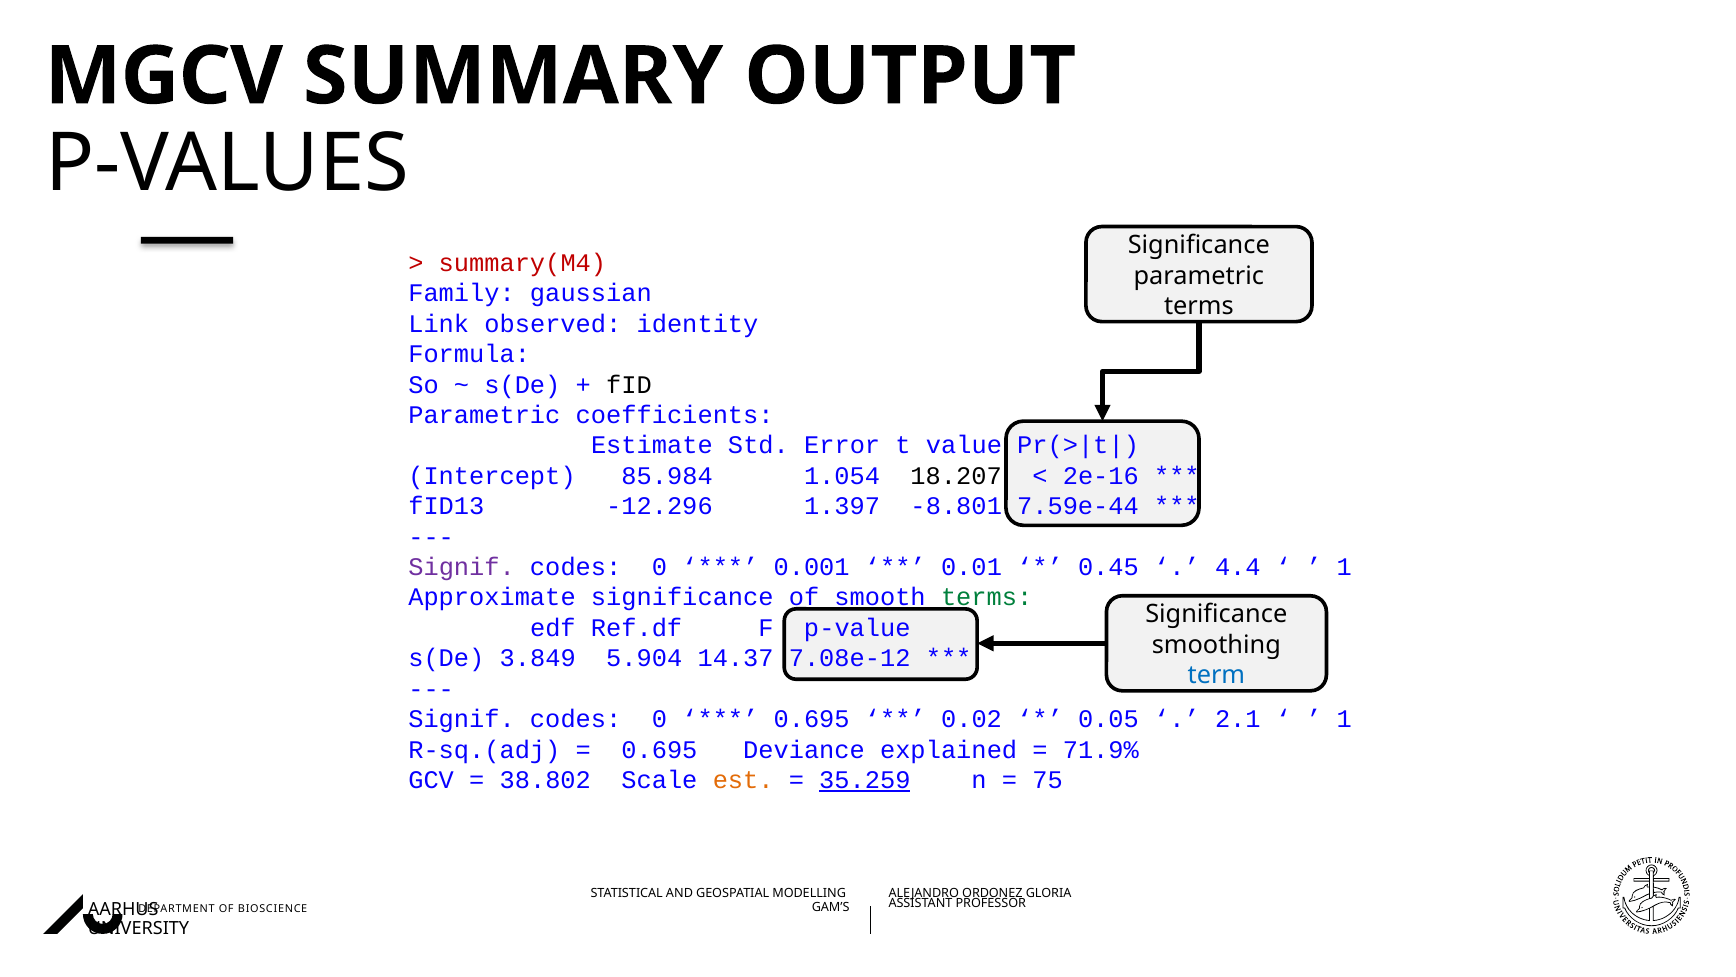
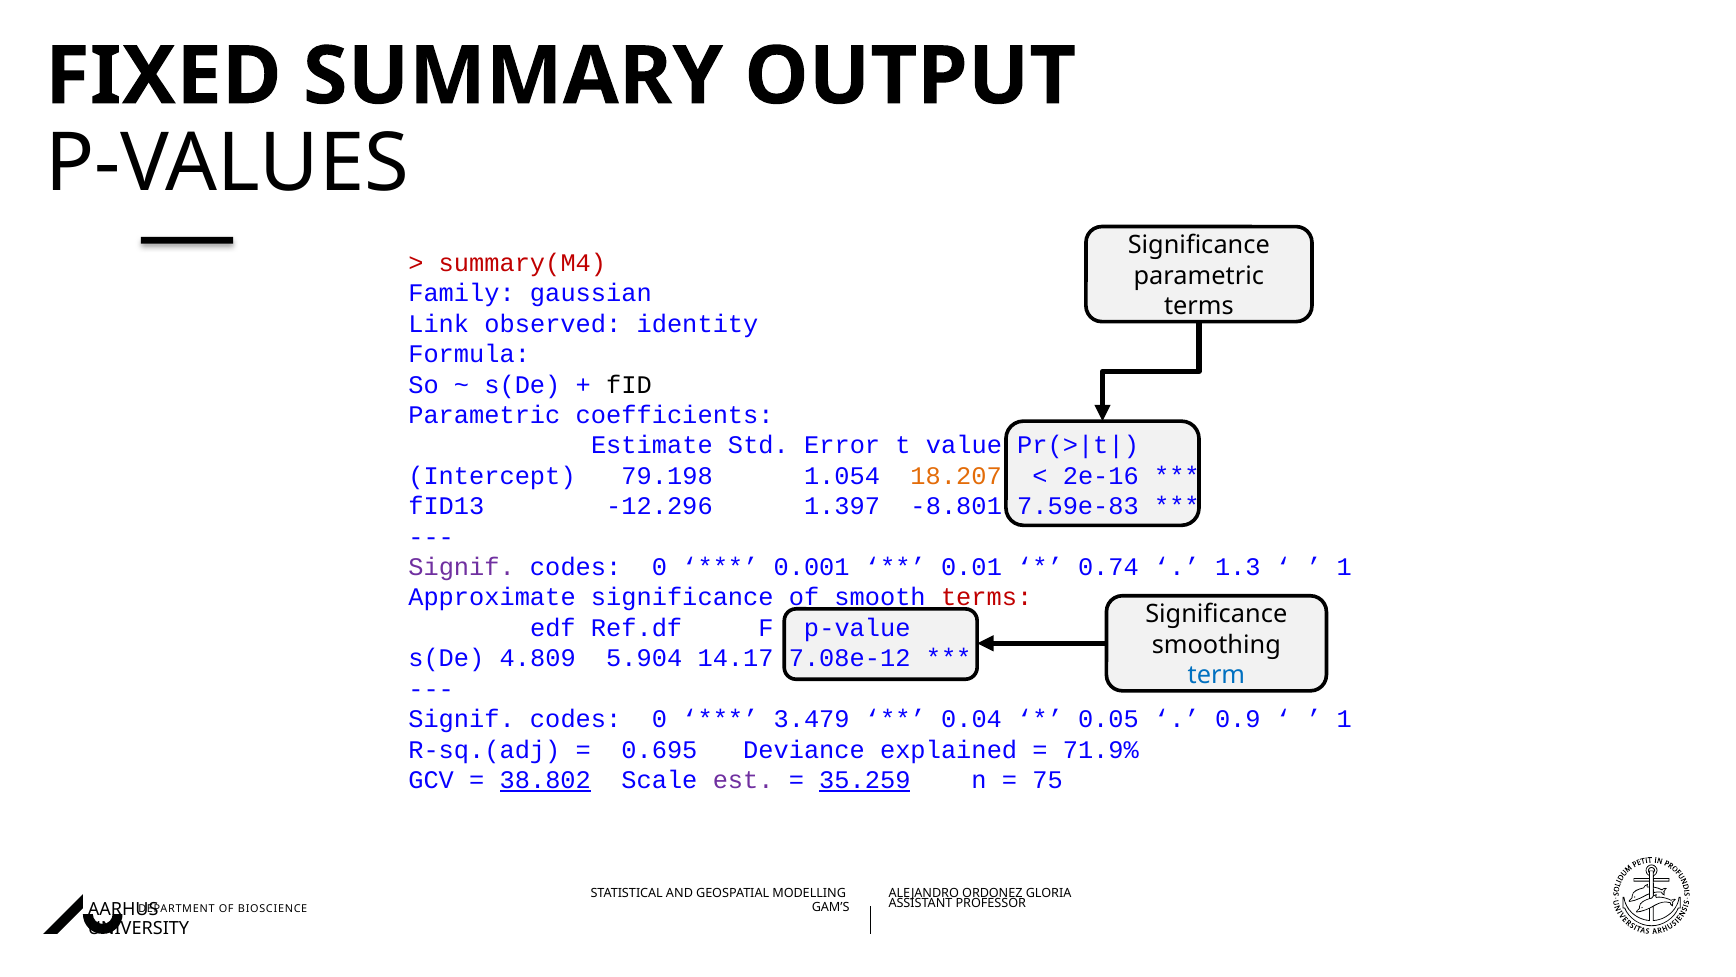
MGCV: MGCV -> FIXED
85.984: 85.984 -> 79.198
18.207 colour: black -> orange
7.59e-44: 7.59e-44 -> 7.59e-83
0.45: 0.45 -> 0.74
4.4: 4.4 -> 1.3
terms at (987, 597) colour: green -> red
3.849: 3.849 -> 4.809
14.37: 14.37 -> 14.17
0.695 at (812, 719): 0.695 -> 3.479
0.02: 0.02 -> 0.04
2.1: 2.1 -> 0.9
38.802 underline: none -> present
est colour: orange -> purple
